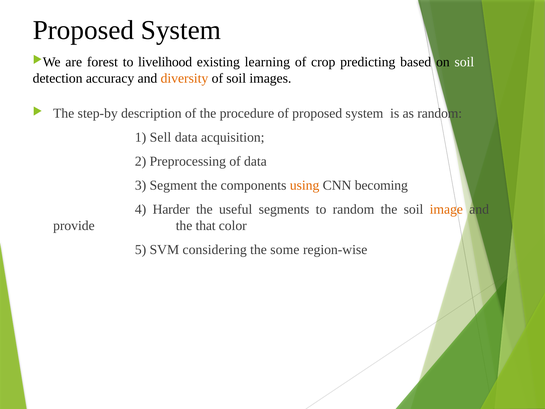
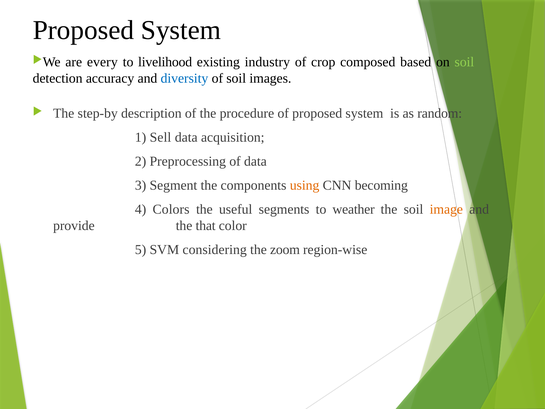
forest: forest -> every
learning: learning -> industry
predicting: predicting -> composed
soil at (464, 62) colour: white -> light green
diversity colour: orange -> blue
Harder: Harder -> Colors
to random: random -> weather
some: some -> zoom
